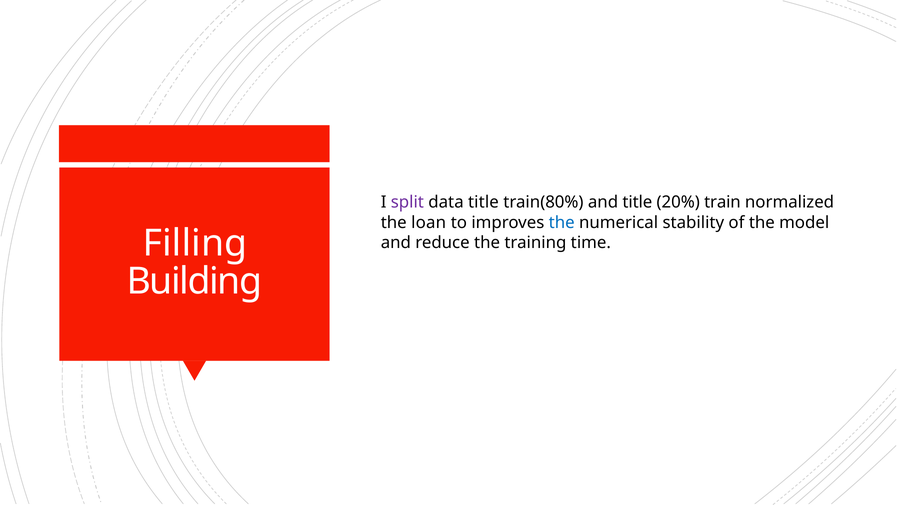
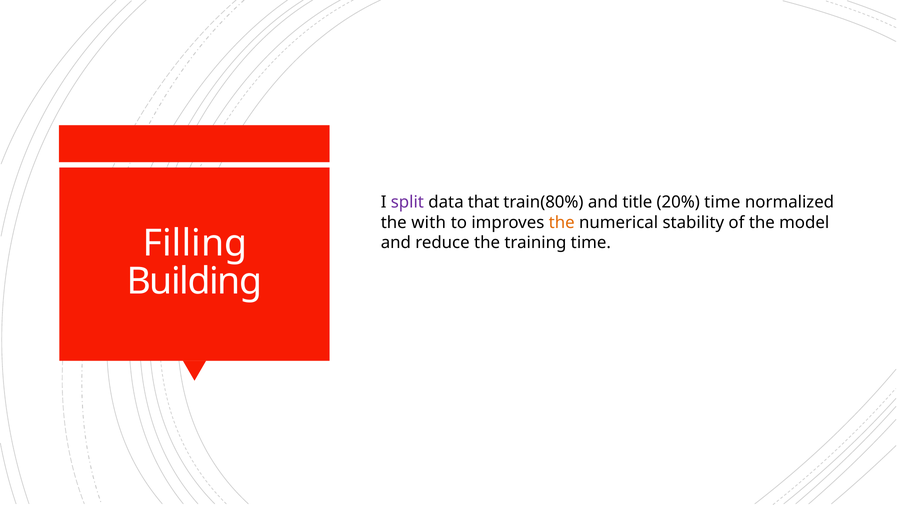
data title: title -> that
20% train: train -> time
loan: loan -> with
the at (562, 223) colour: blue -> orange
